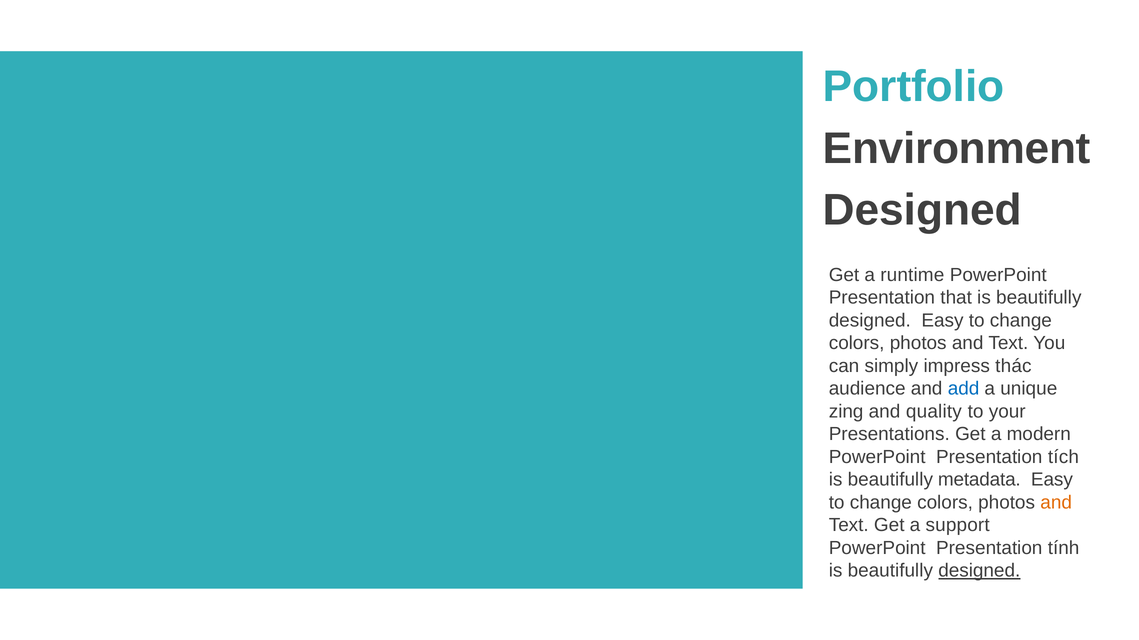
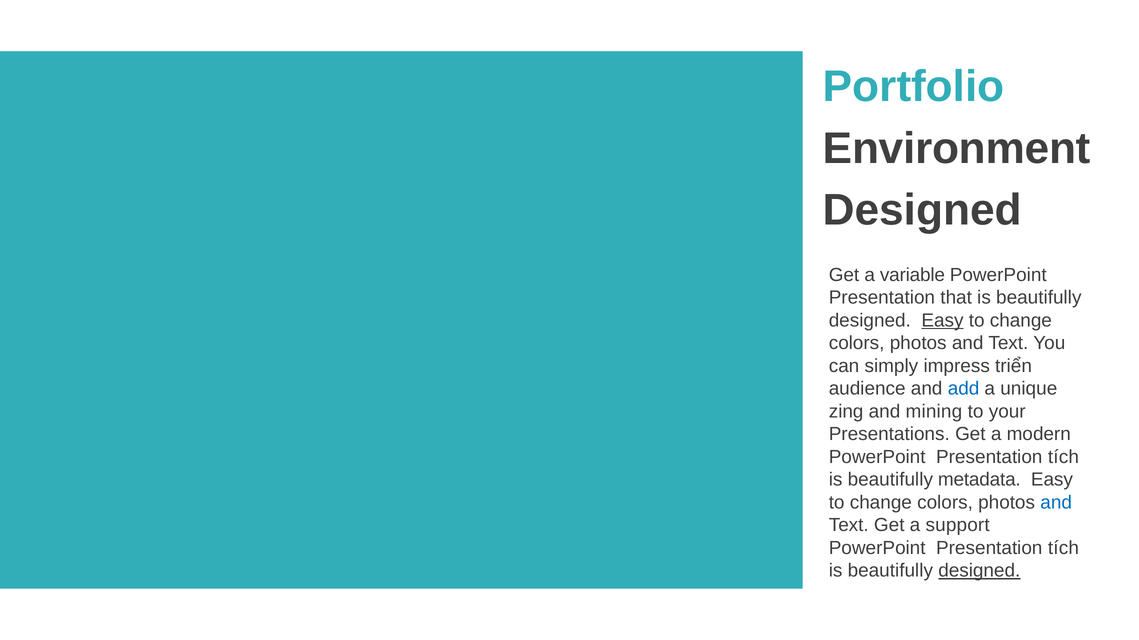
runtime: runtime -> variable
Easy at (942, 321) underline: none -> present
thác: thác -> triển
quality: quality -> mining
and at (1056, 503) colour: orange -> blue
tính at (1064, 548): tính -> tích
